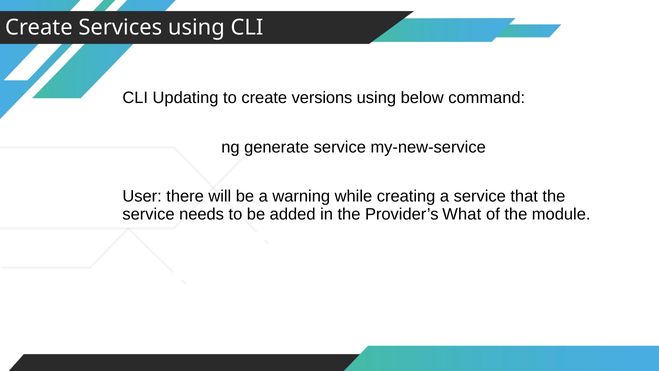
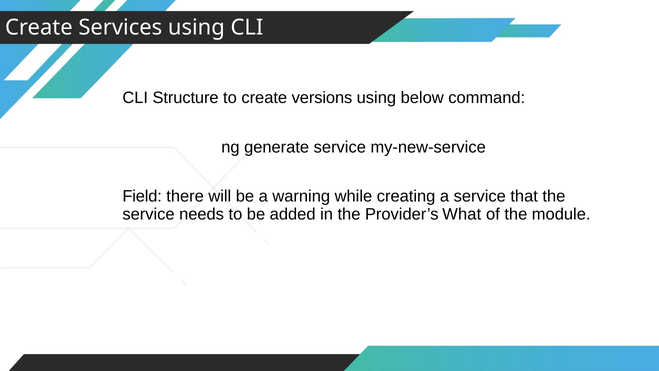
Updating: Updating -> Structure
User: User -> Field
